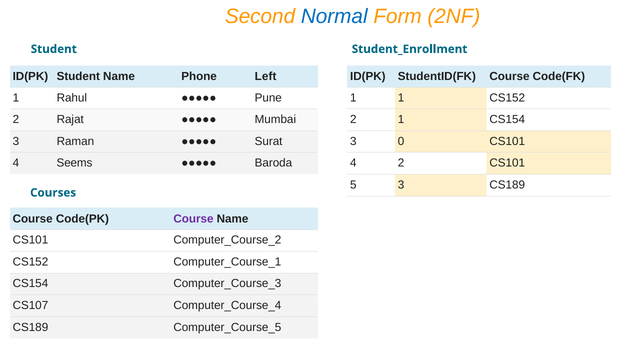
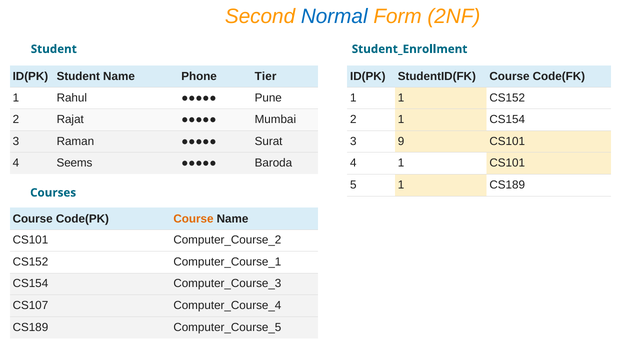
Left: Left -> Tier
0: 0 -> 9
4 2: 2 -> 1
5 3: 3 -> 1
Course at (193, 218) colour: purple -> orange
